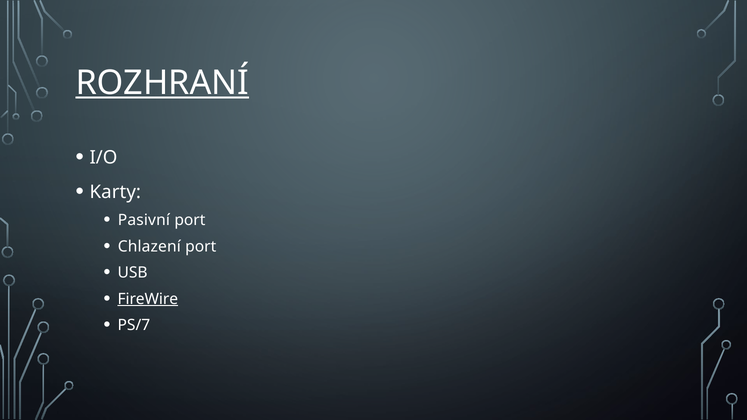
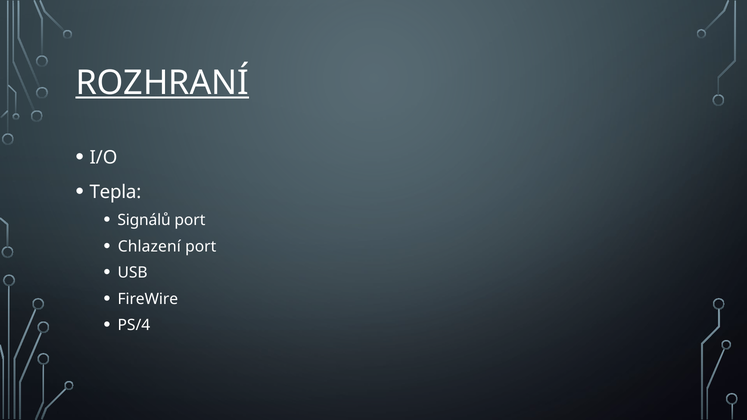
Karty: Karty -> Tepla
Pasivní: Pasivní -> Signálů
FireWire underline: present -> none
PS/7: PS/7 -> PS/4
